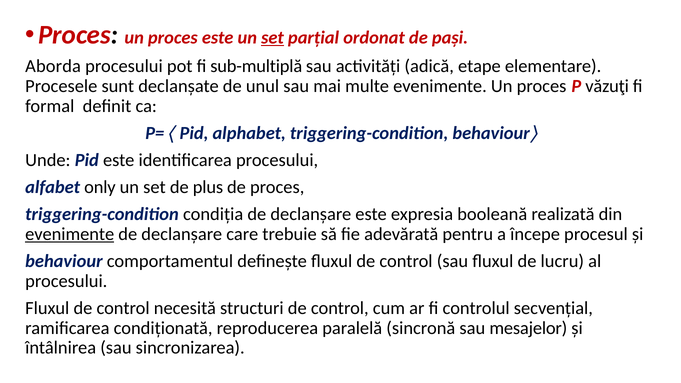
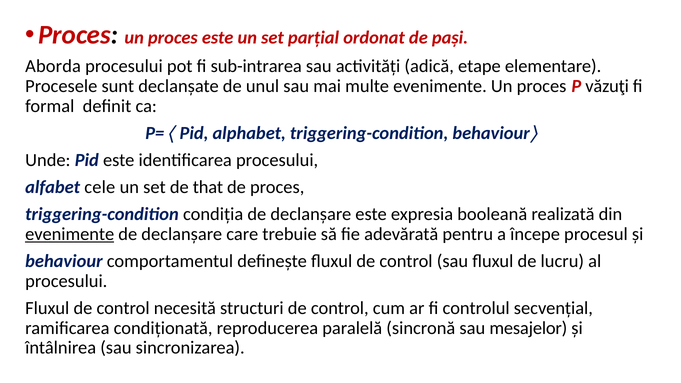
set at (273, 38) underline: present -> none
sub-multiplă: sub-multiplă -> sub-intrarea
only: only -> cele
plus: plus -> that
